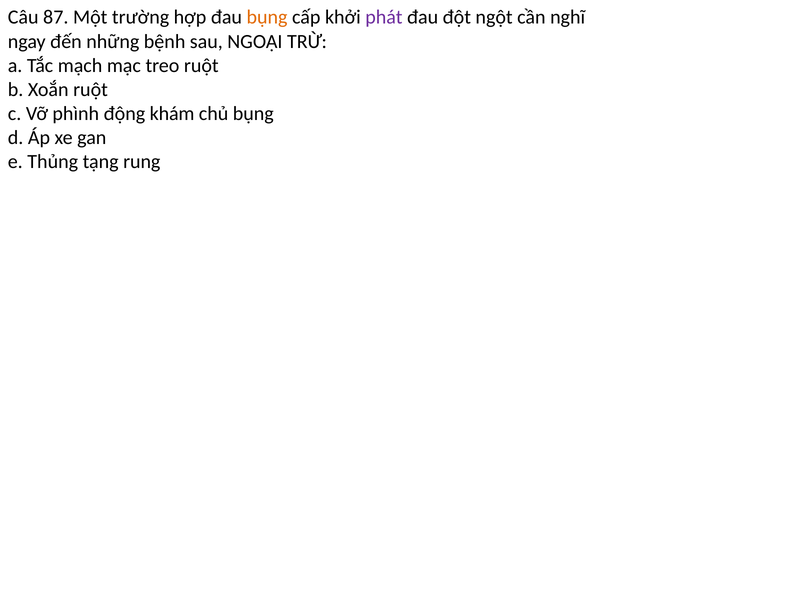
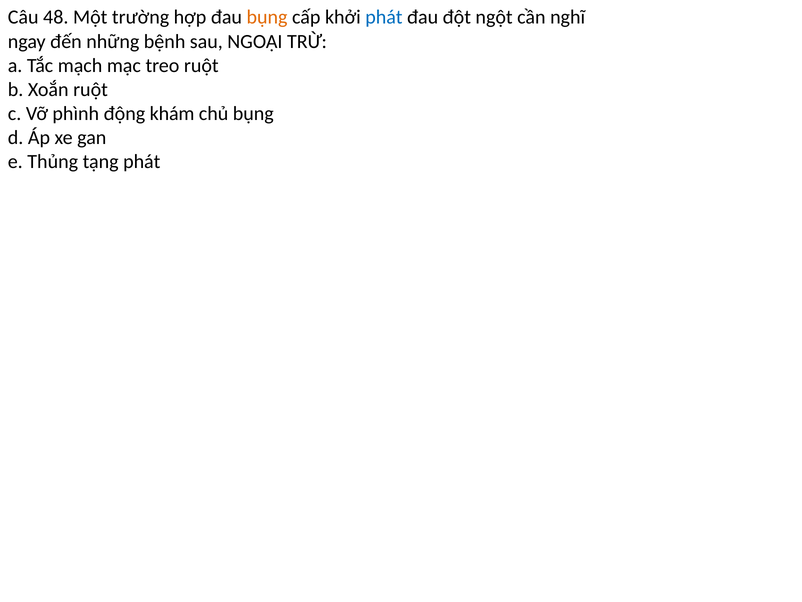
87: 87 -> 48
phát at (384, 17) colour: purple -> blue
tạng rung: rung -> phát
